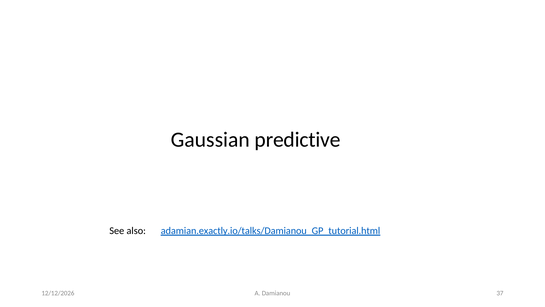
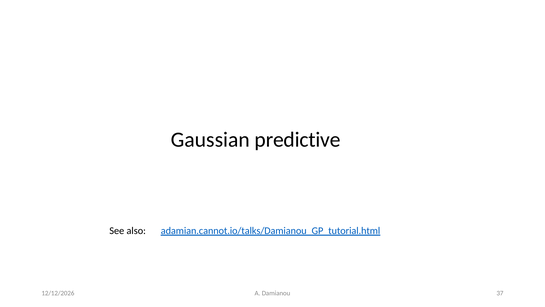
adamian.exactly.io/talks/Damianou_GP_tutorial.html: adamian.exactly.io/talks/Damianou_GP_tutorial.html -> adamian.cannot.io/talks/Damianou_GP_tutorial.html
